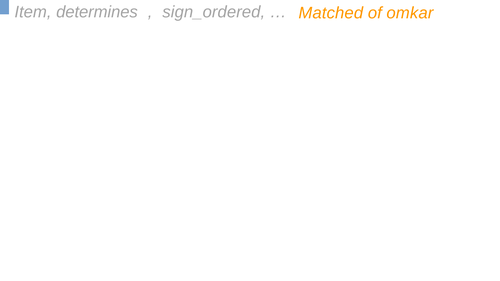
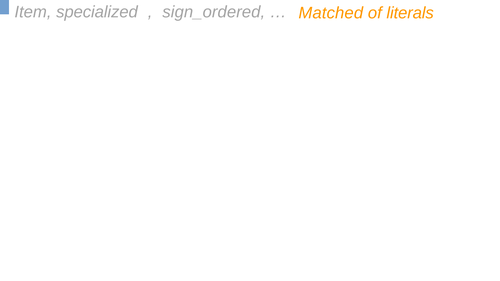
determines: determines -> specialized
omkar: omkar -> literals
